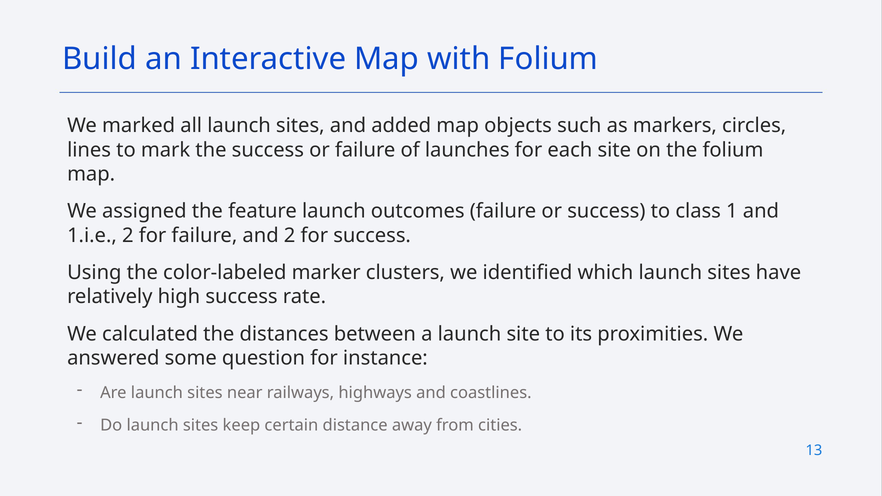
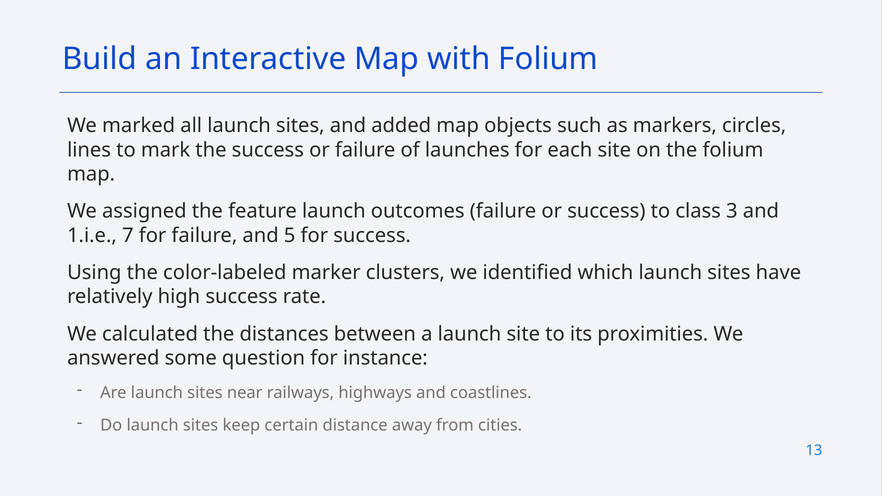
1: 1 -> 3
1.i.e 2: 2 -> 7
and 2: 2 -> 5
